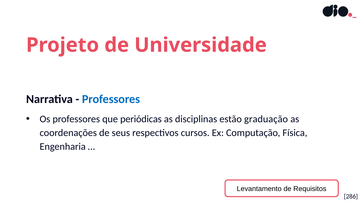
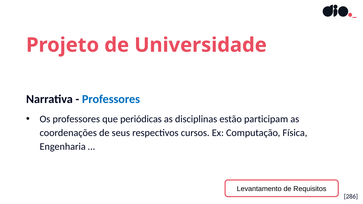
graduação: graduação -> participam
